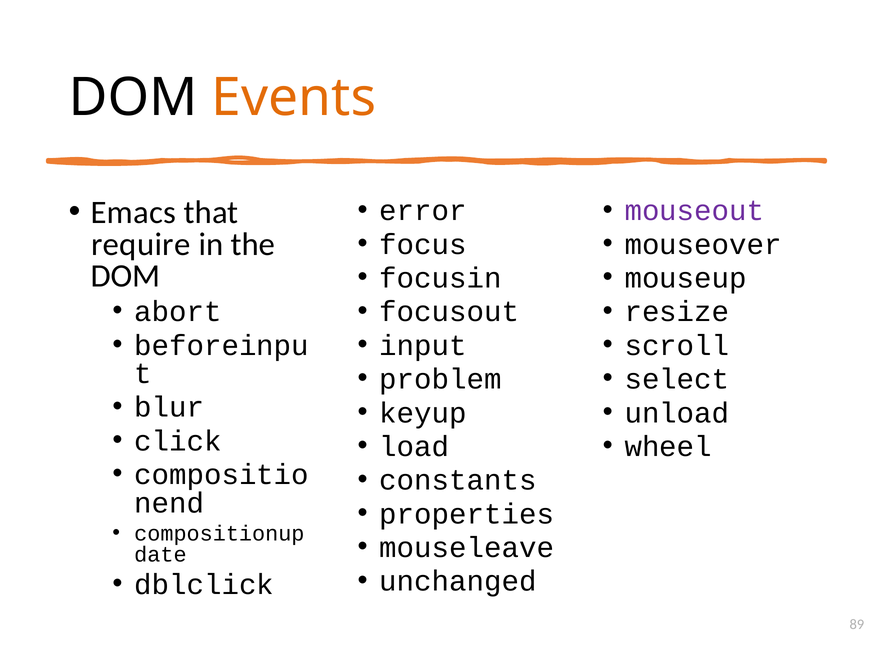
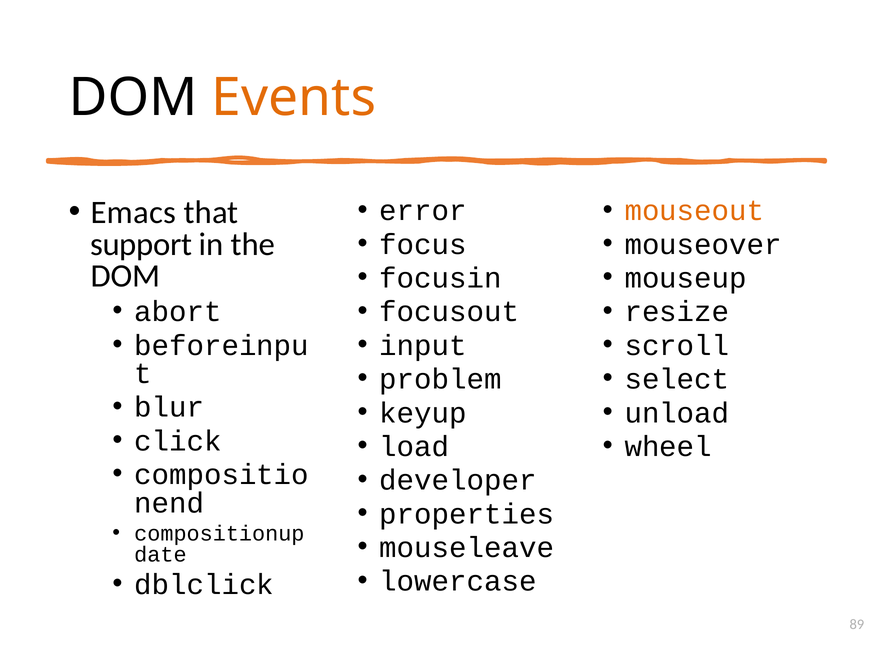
mouseout colour: purple -> orange
require: require -> support
constants: constants -> developer
unchanged: unchanged -> lowercase
